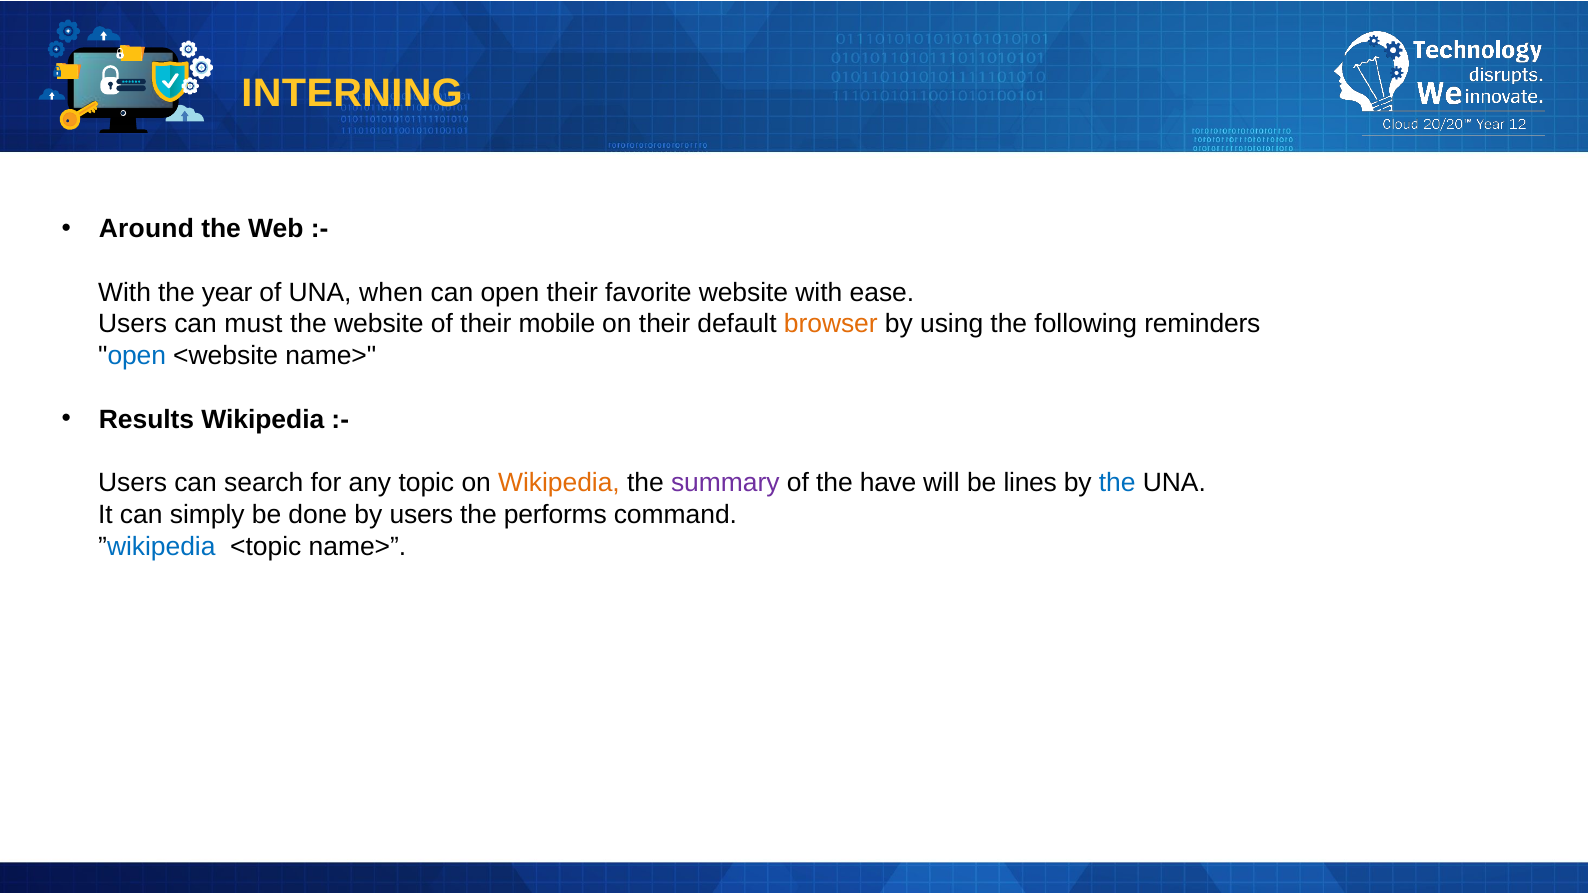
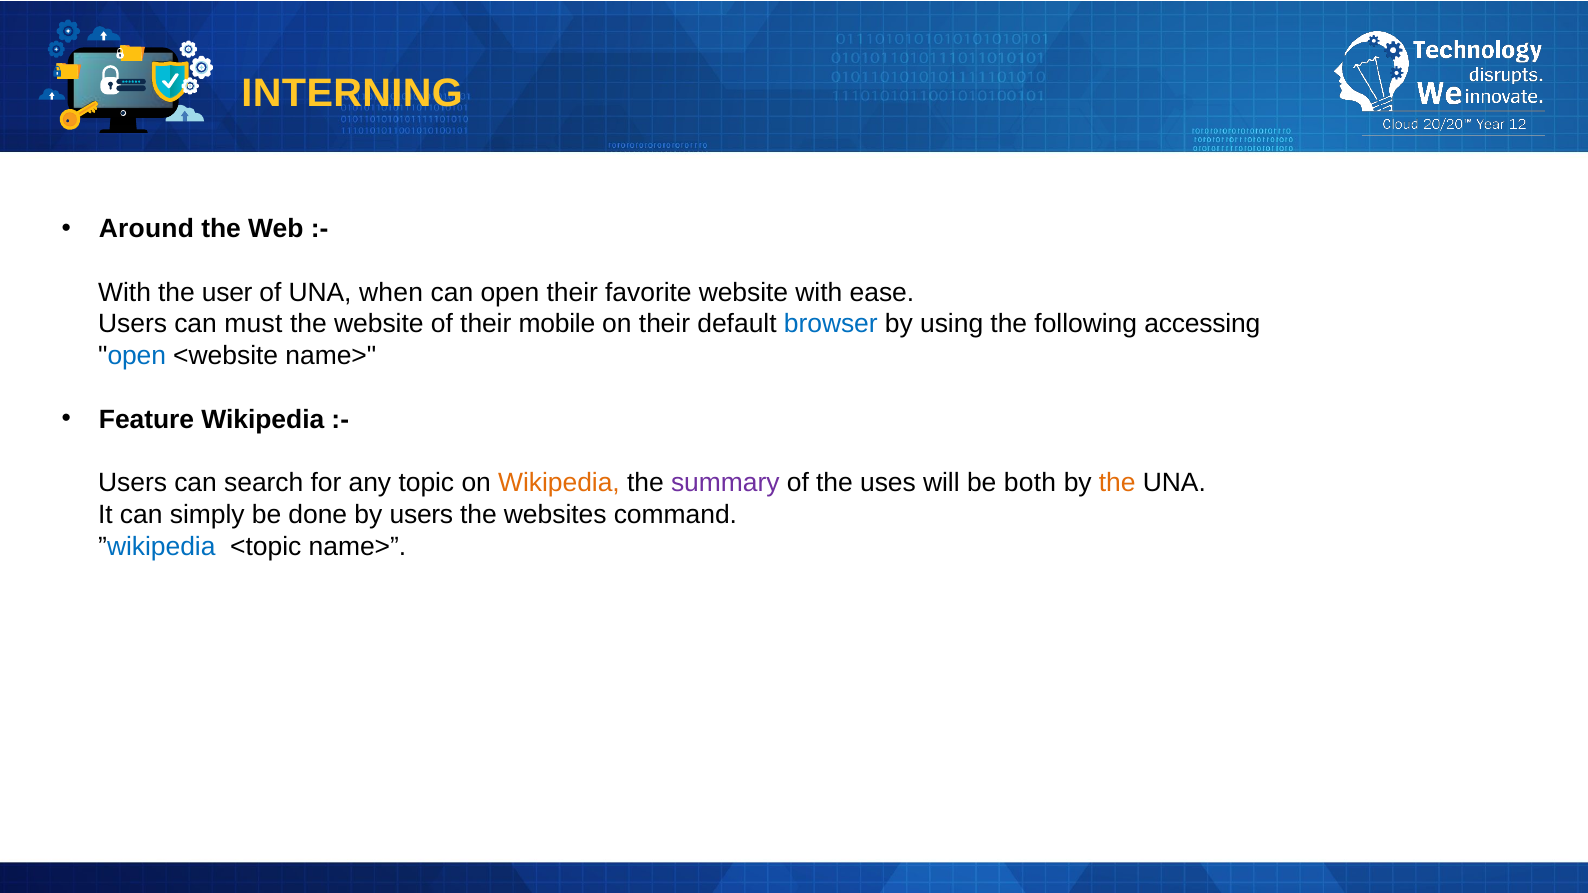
year: year -> user
browser colour: orange -> blue
reminders: reminders -> accessing
Results: Results -> Feature
have: have -> uses
lines: lines -> both
the at (1117, 483) colour: blue -> orange
performs: performs -> websites
